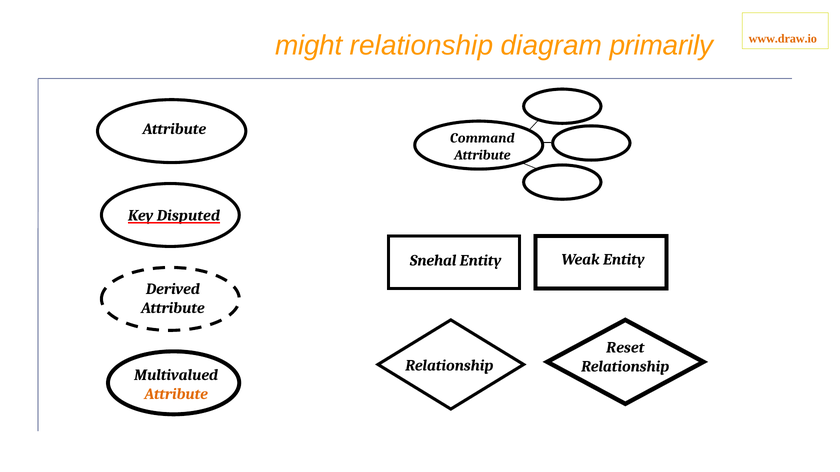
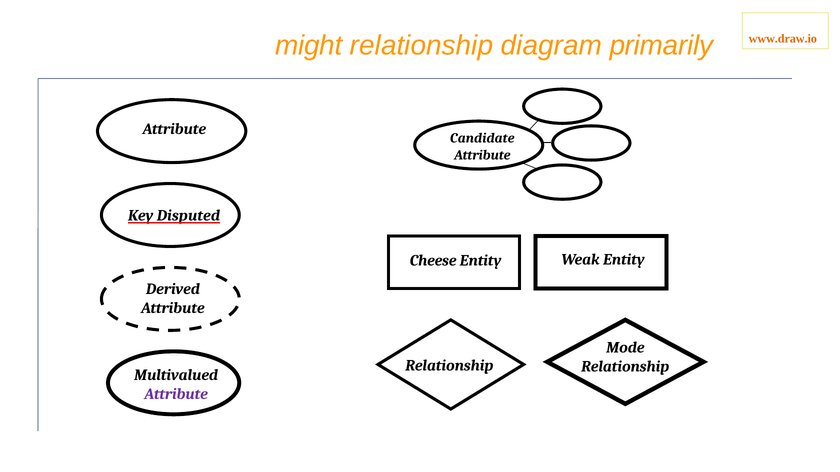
Command: Command -> Candidate
Snehal: Snehal -> Cheese
Reset: Reset -> Mode
Attribute at (176, 395) colour: orange -> purple
